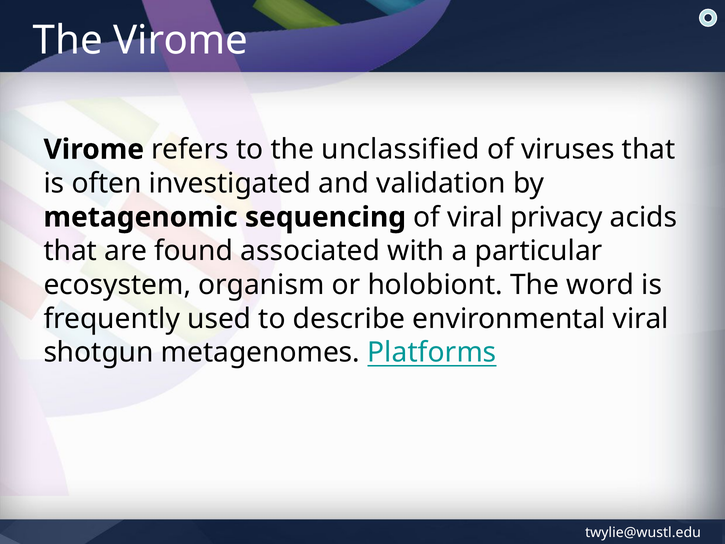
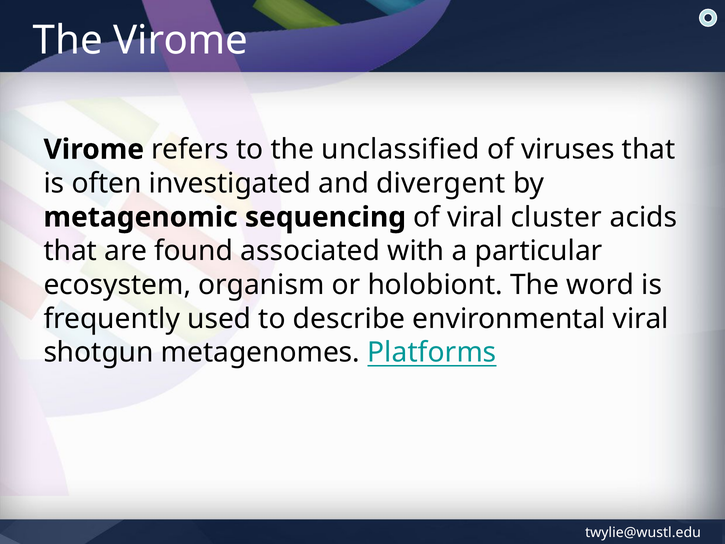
validation: validation -> divergent
privacy: privacy -> cluster
